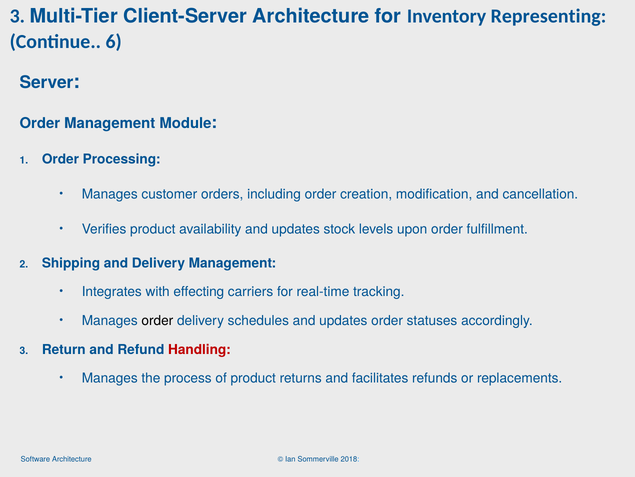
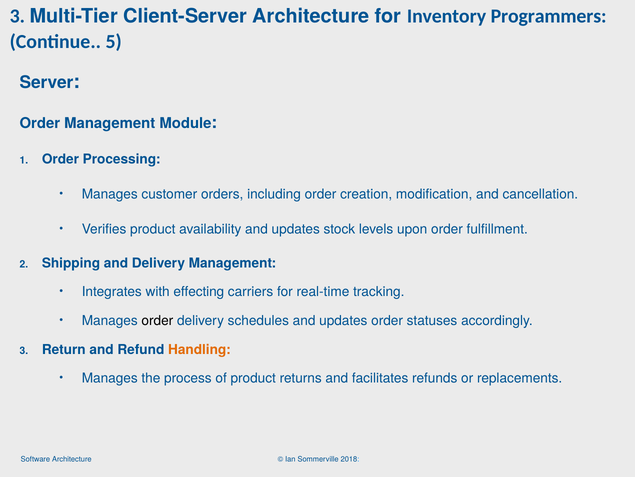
Representing: Representing -> Programmers
6: 6 -> 5
Handling colour: red -> orange
